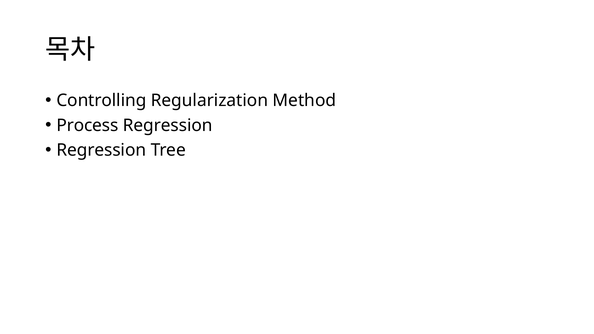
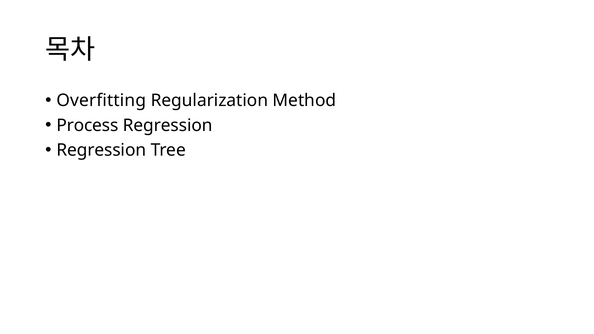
Controlling: Controlling -> Overfitting
